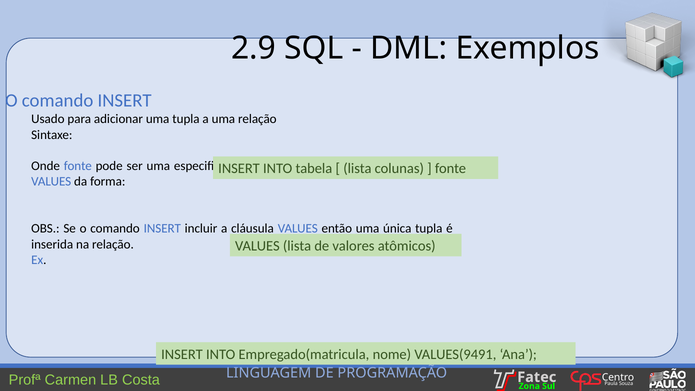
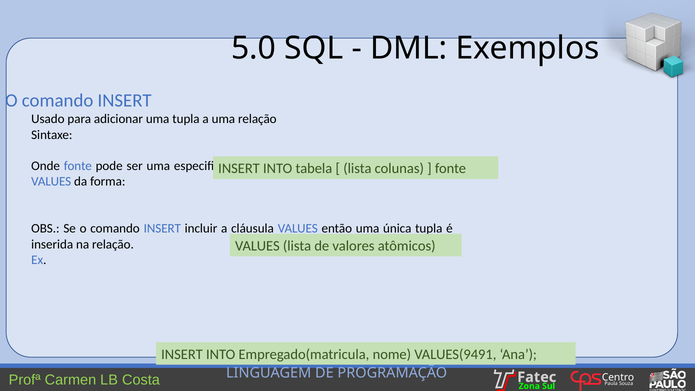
2.9: 2.9 -> 5.0
